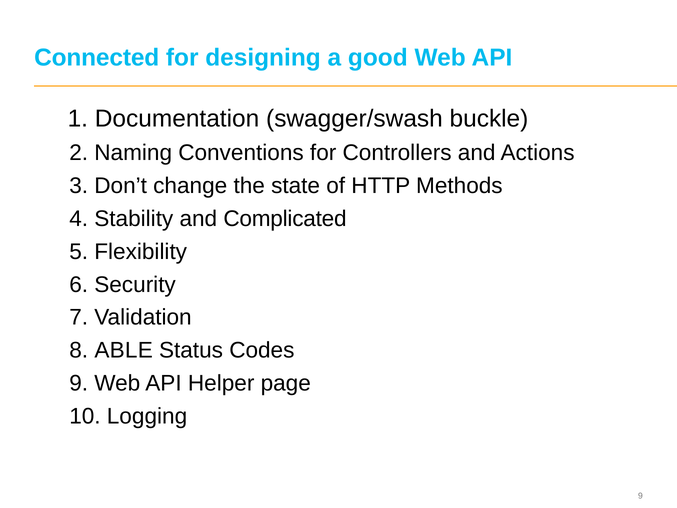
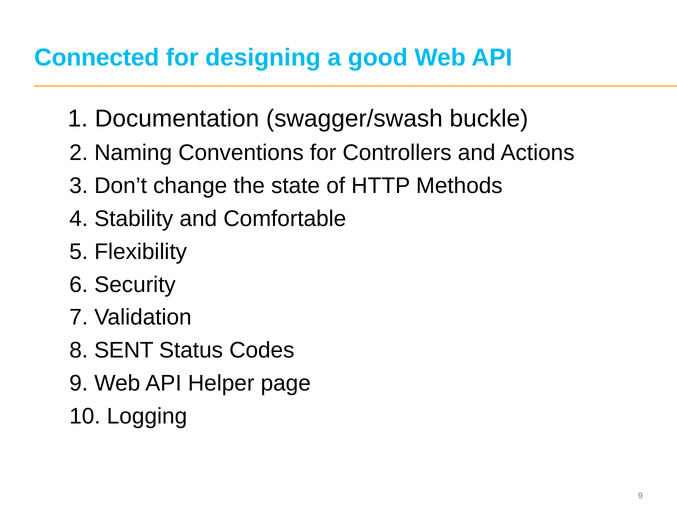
Complicated: Complicated -> Comfortable
ABLE: ABLE -> SENT
